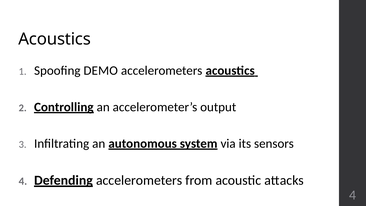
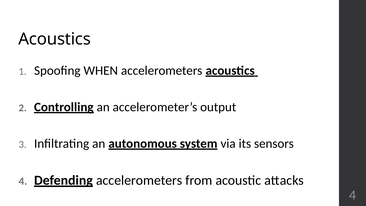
DEMO: DEMO -> WHEN
